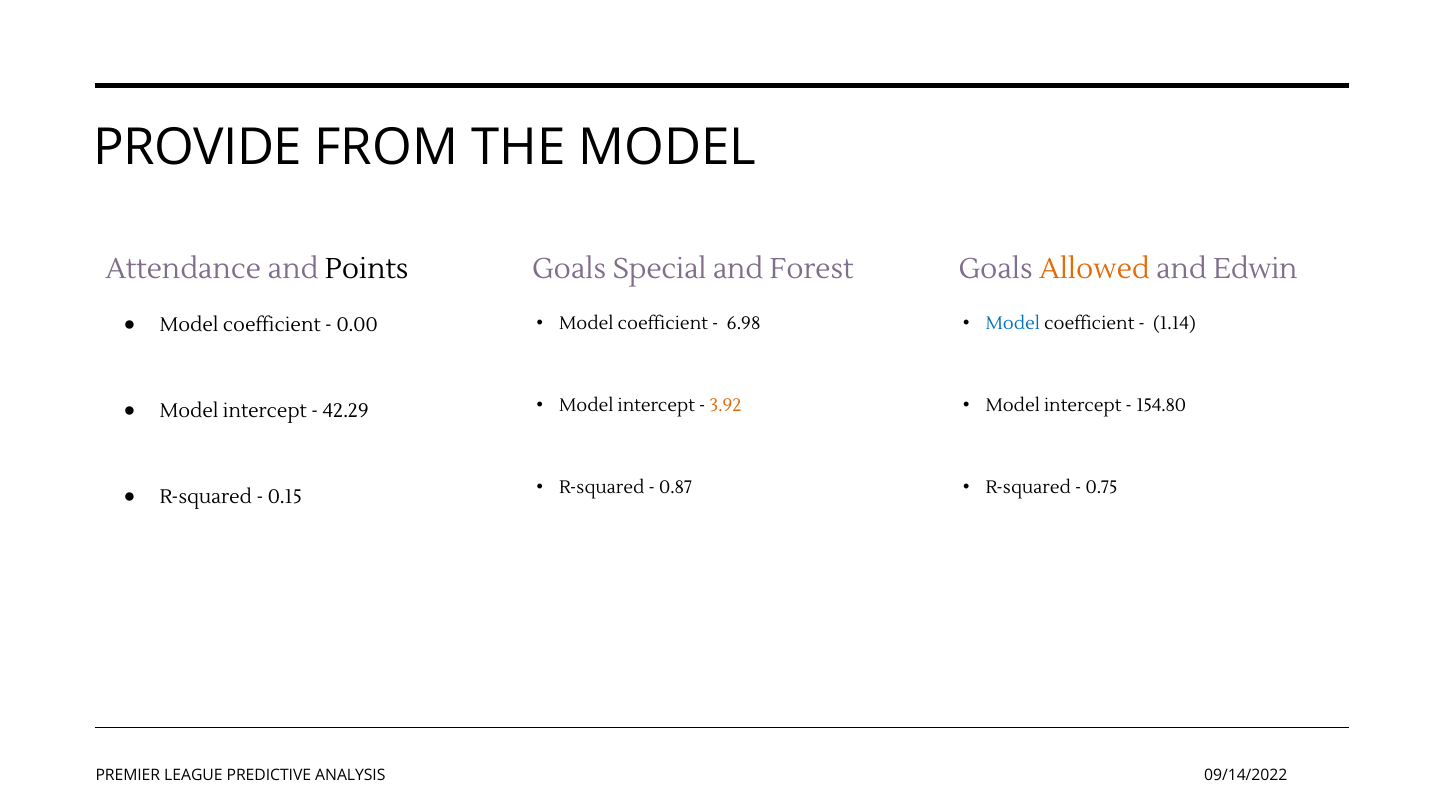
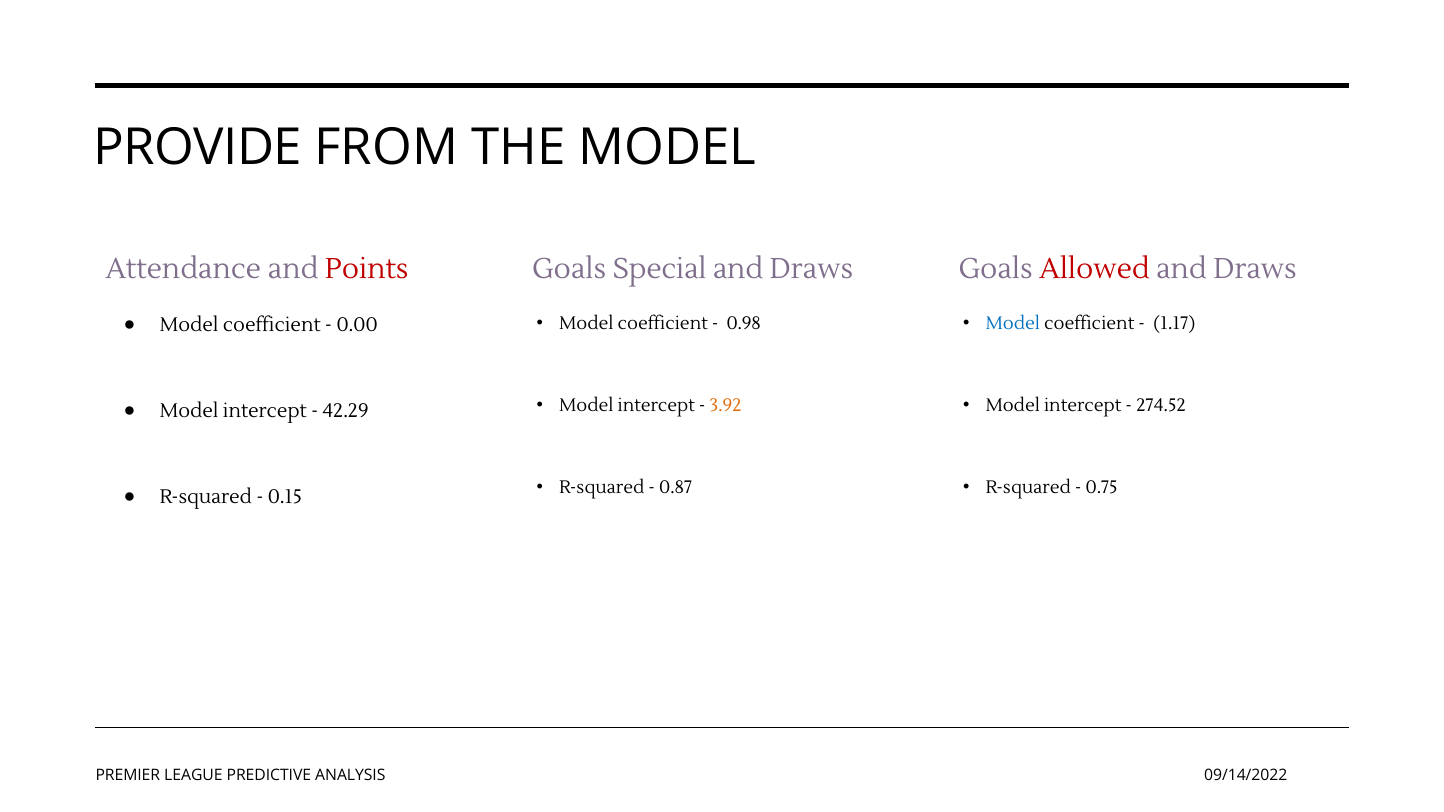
Points colour: black -> red
Forest at (812, 269): Forest -> Draws
Allowed colour: orange -> red
Edwin at (1255, 269): Edwin -> Draws
6.98: 6.98 -> 0.98
1.14: 1.14 -> 1.17
154.80: 154.80 -> 274.52
